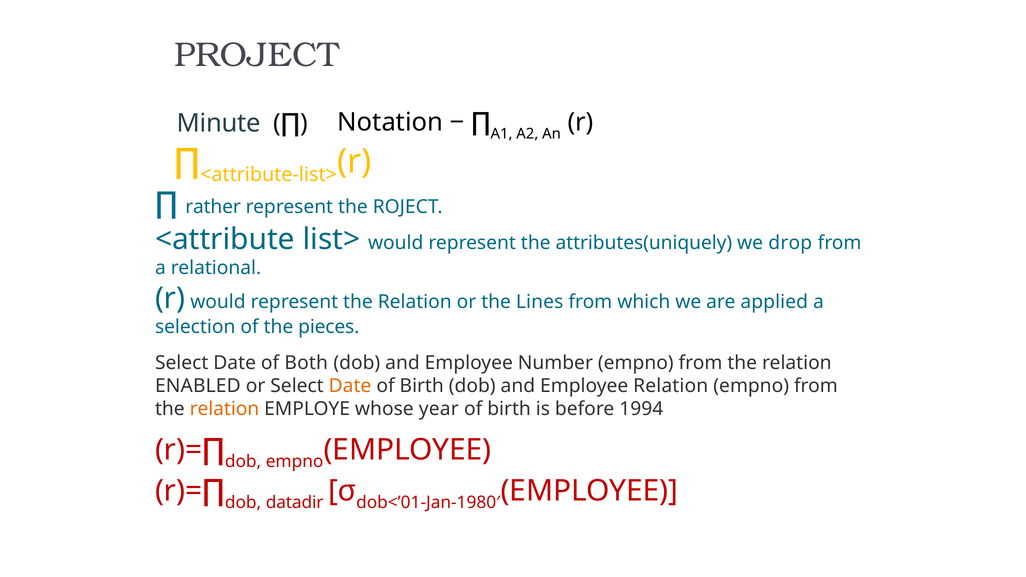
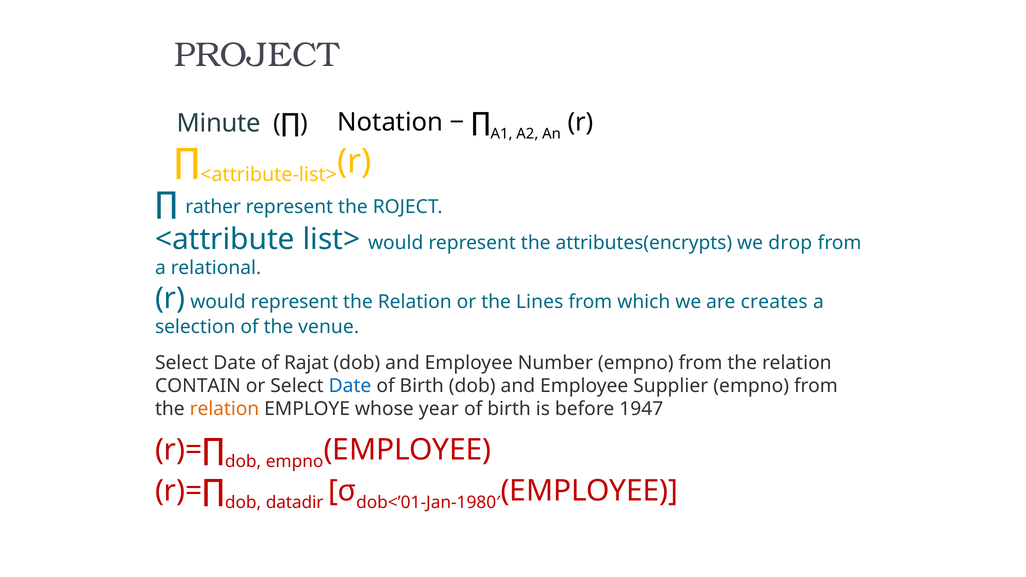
attributes(uniquely: attributes(uniquely -> attributes(encrypts
applied: applied -> creates
pieces: pieces -> venue
Both: Both -> Rajat
ENABLED: ENABLED -> CONTAIN
Date at (350, 386) colour: orange -> blue
Employee Relation: Relation -> Supplier
1994: 1994 -> 1947
